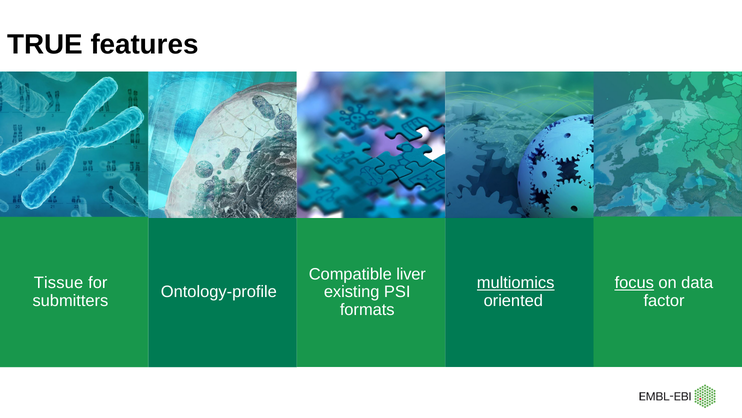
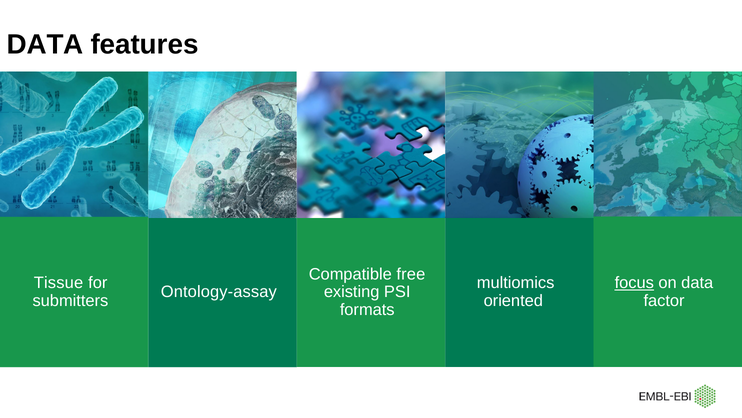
TRUE at (45, 45): TRUE -> DATA
liver: liver -> free
multiomics underline: present -> none
Ontology-profile: Ontology-profile -> Ontology-assay
